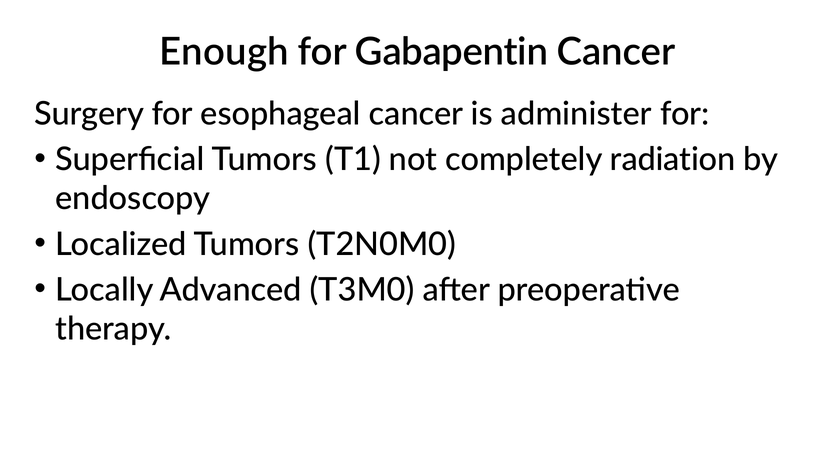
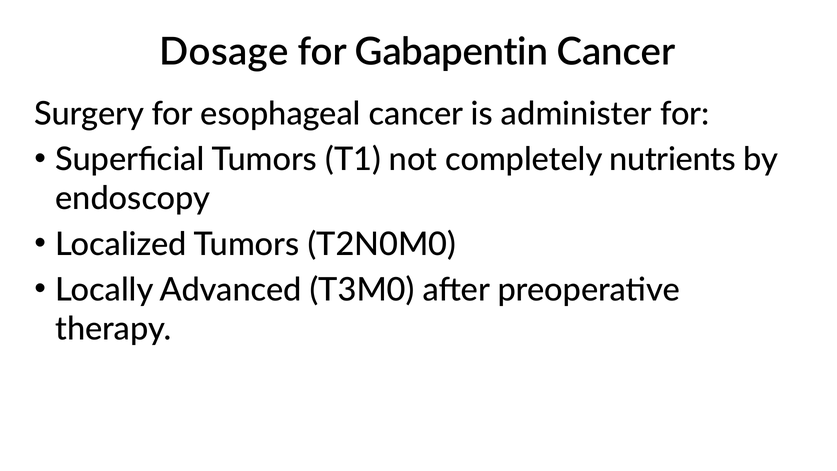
Enough: Enough -> Dosage
radiation: radiation -> nutrients
